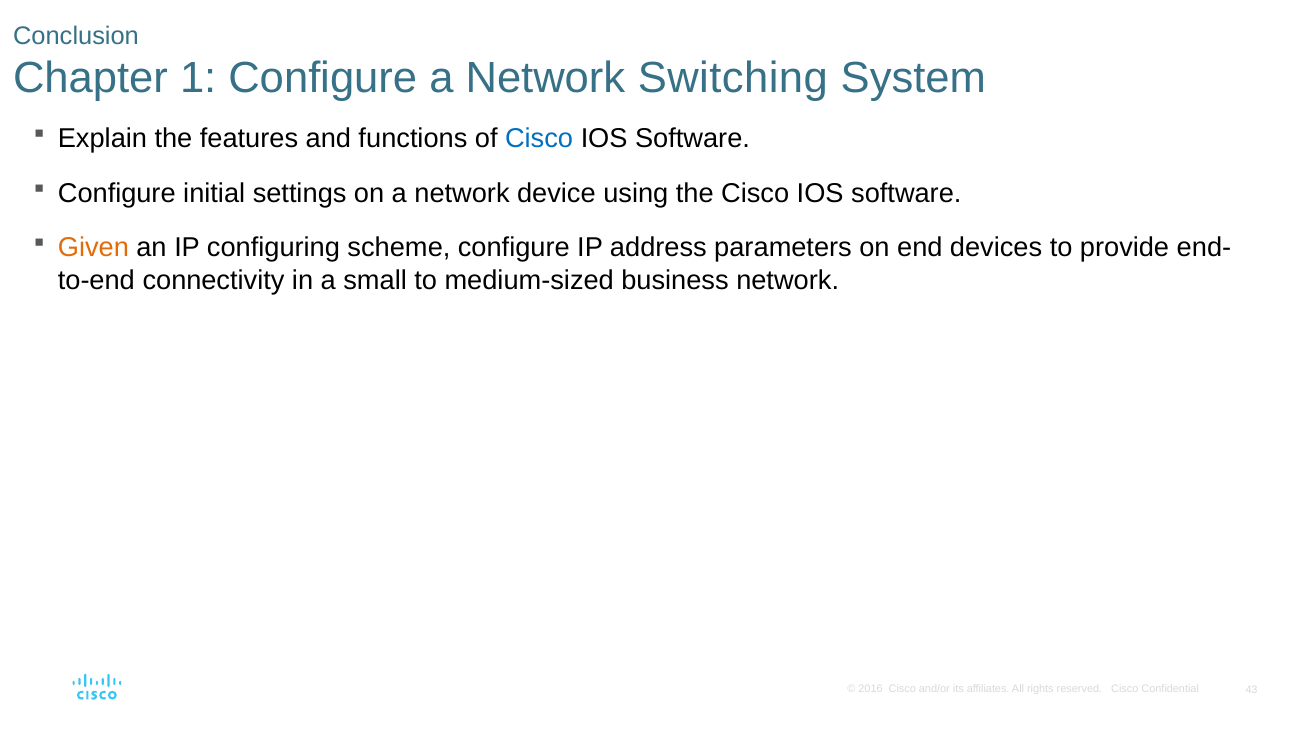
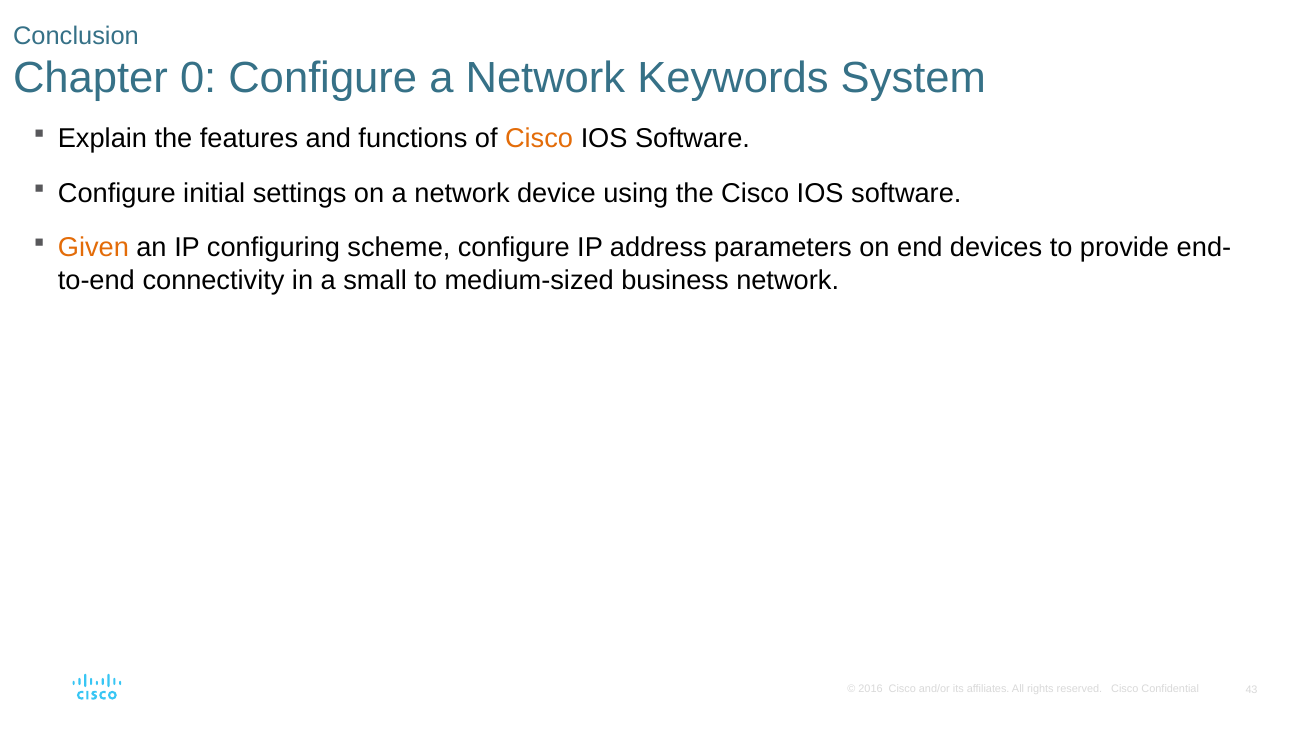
1: 1 -> 0
Switching: Switching -> Keywords
Cisco at (539, 139) colour: blue -> orange
